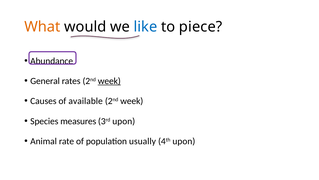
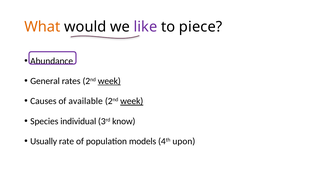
like colour: blue -> purple
week at (132, 101) underline: none -> present
measures: measures -> individual
3rd upon: upon -> know
Animal: Animal -> Usually
usually: usually -> models
